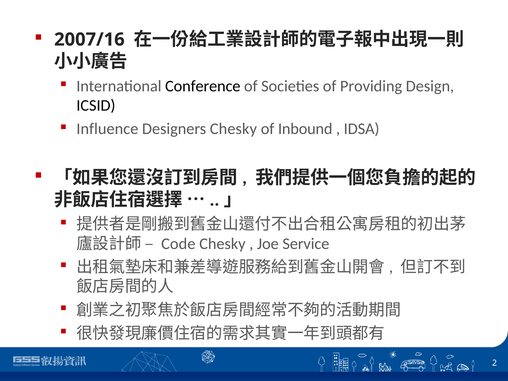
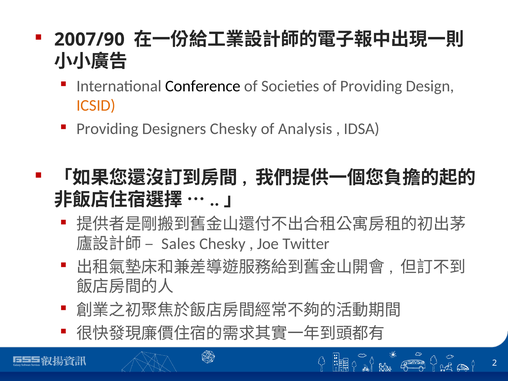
2007/16: 2007/16 -> 2007/90
ICSID colour: black -> orange
Influence at (107, 129): Influence -> Providing
Inbound: Inbound -> Analysis
Code: Code -> Sales
Service: Service -> Twitter
